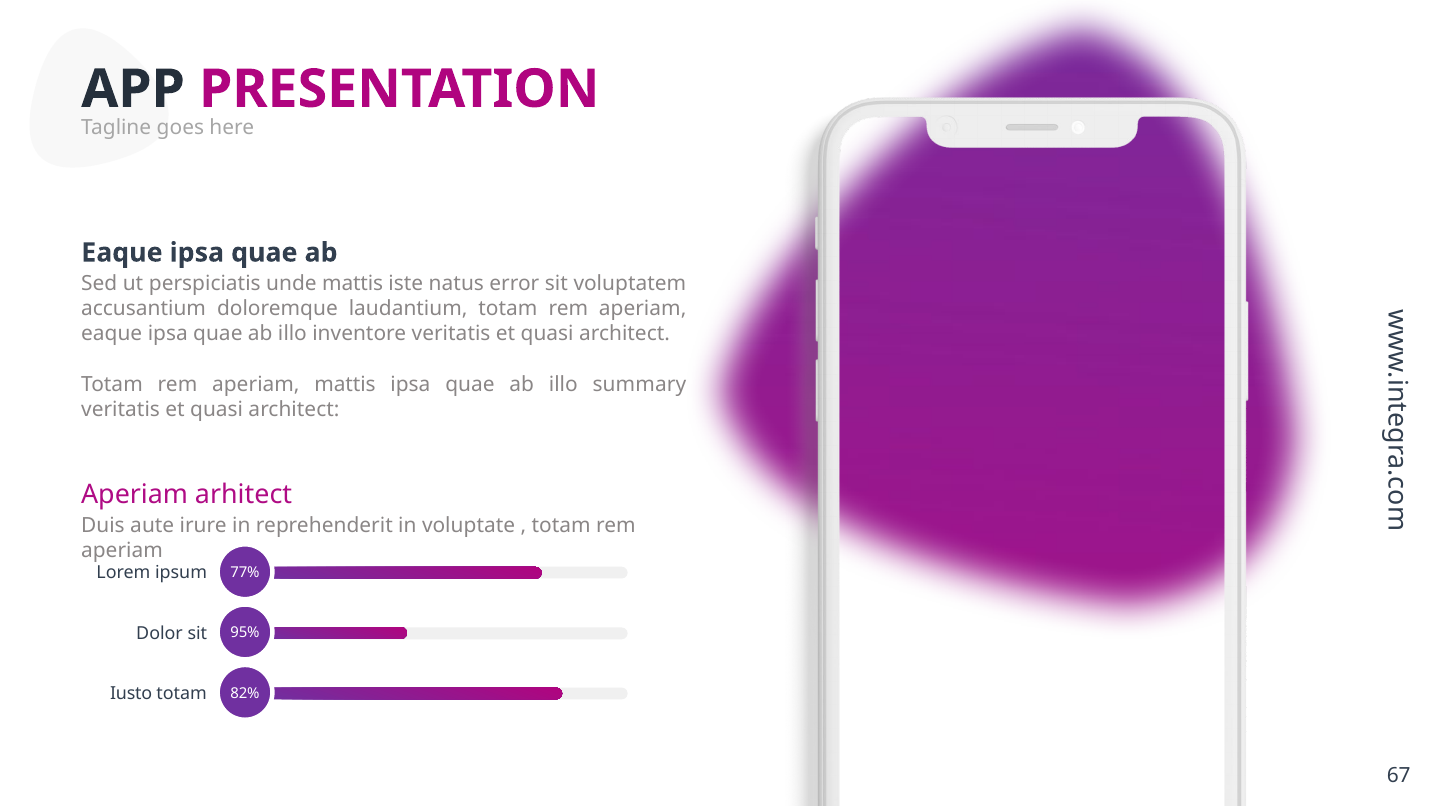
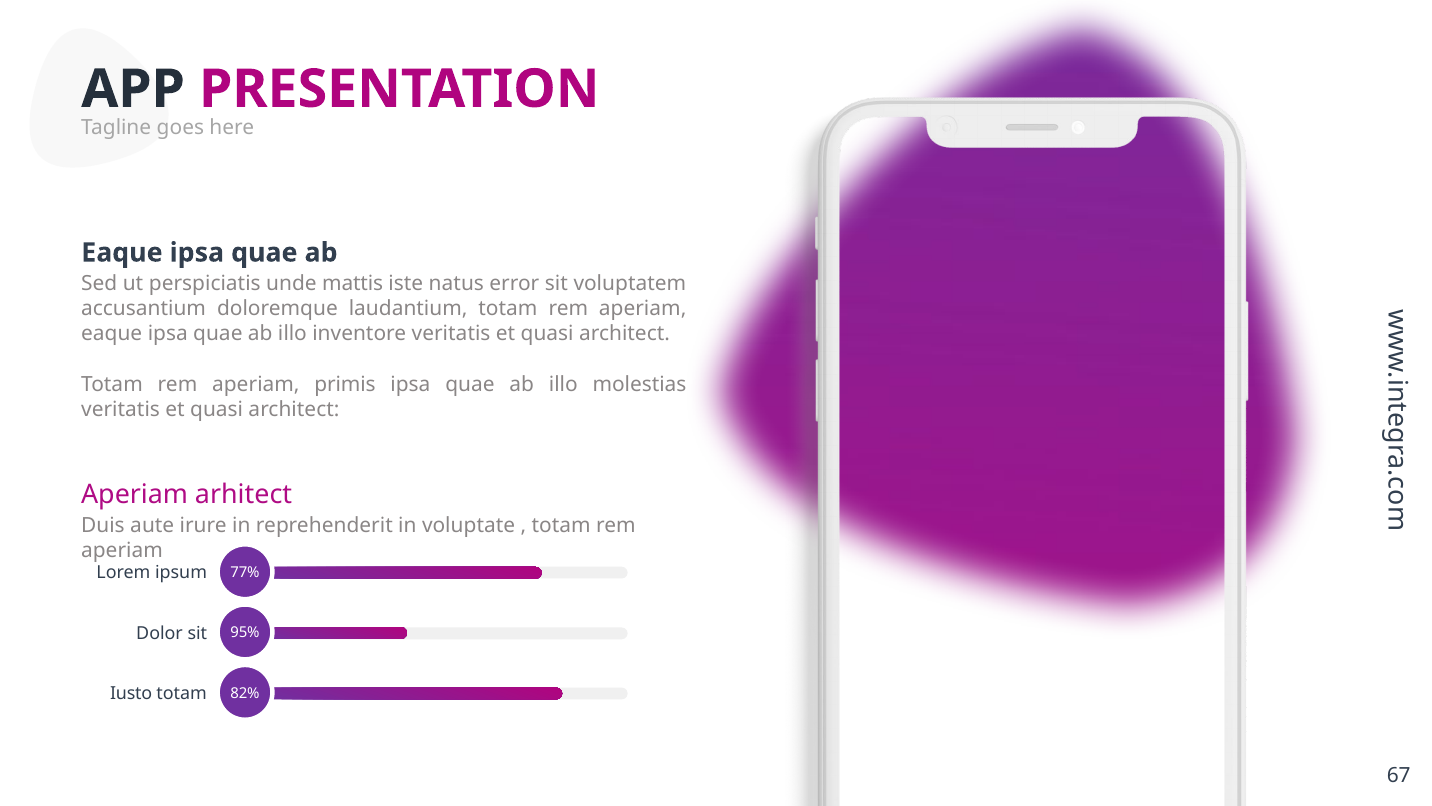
aperiam mattis: mattis -> primis
summary: summary -> molestias
